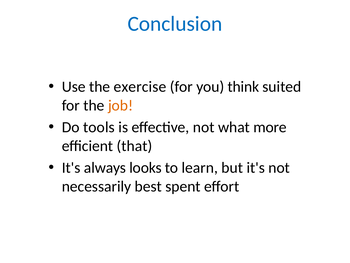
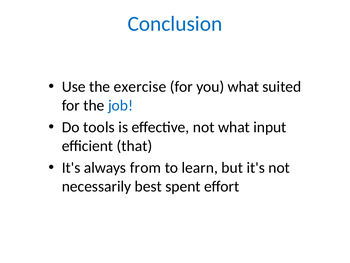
you think: think -> what
job colour: orange -> blue
more: more -> input
looks: looks -> from
